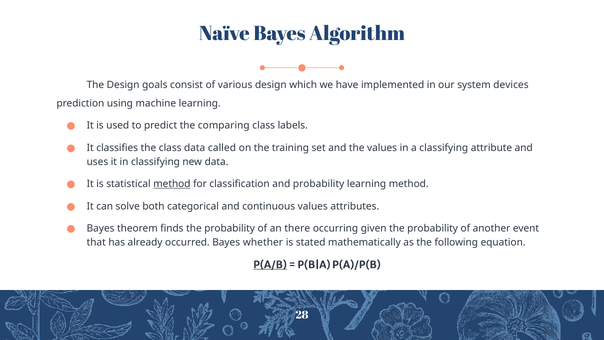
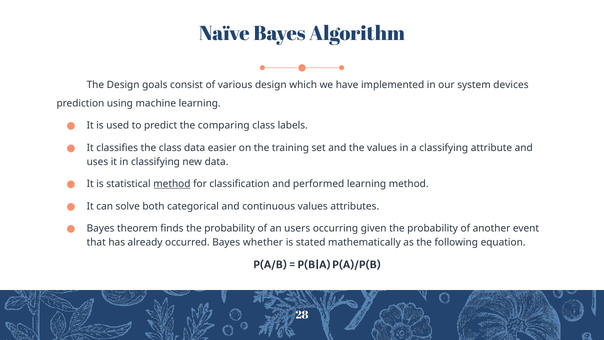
called: called -> easier
and probability: probability -> performed
there: there -> users
P(A/B underline: present -> none
